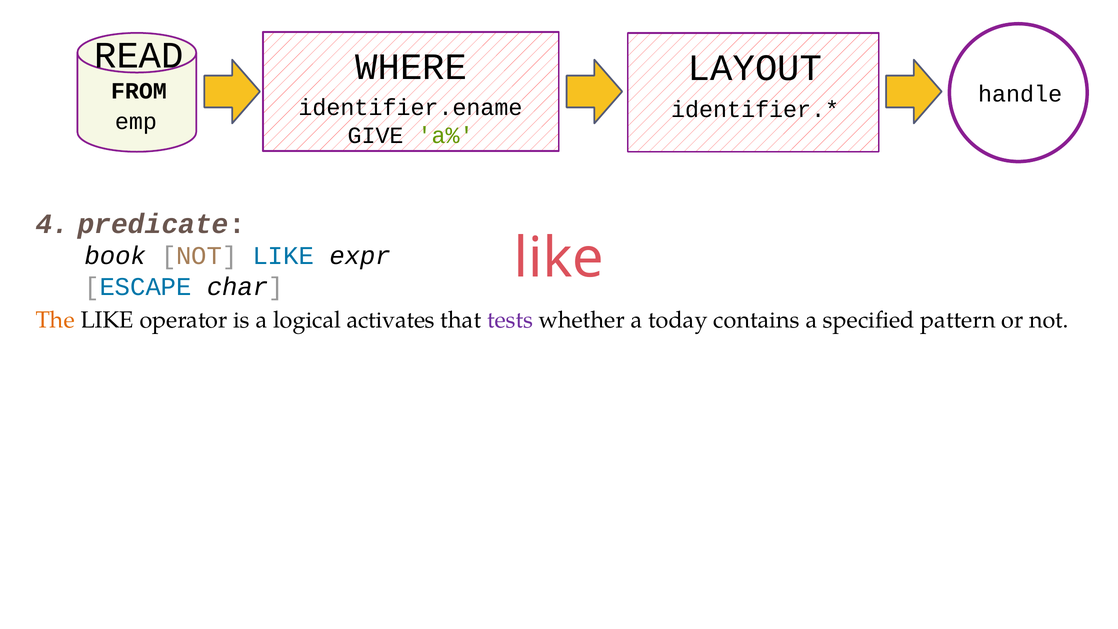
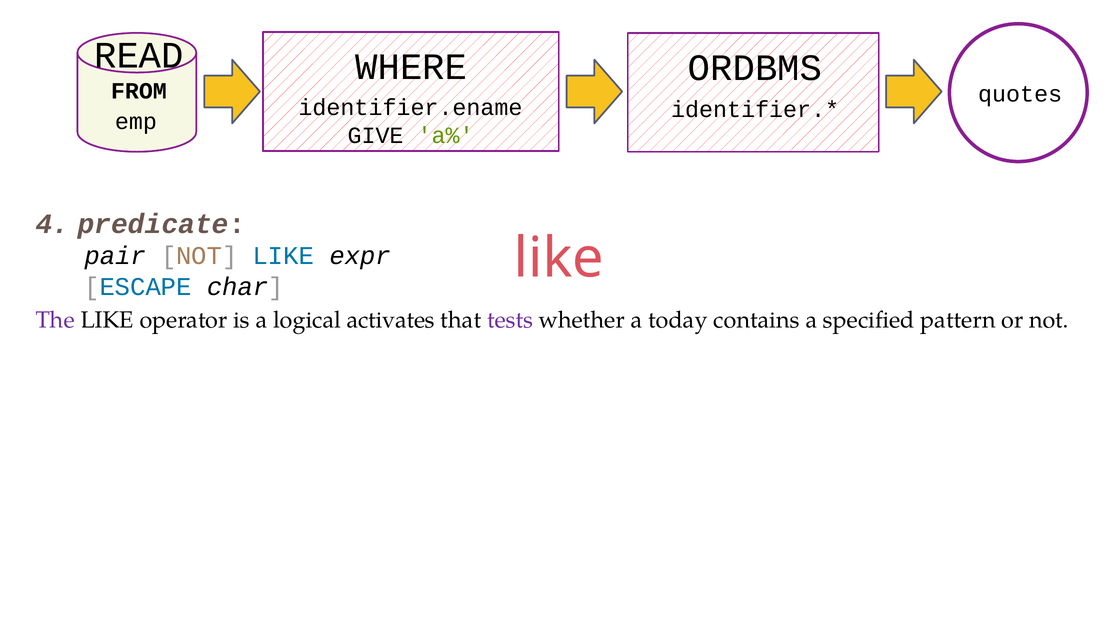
LAYOUT: LAYOUT -> ORDBMS
handle: handle -> quotes
book: book -> pair
The colour: orange -> purple
